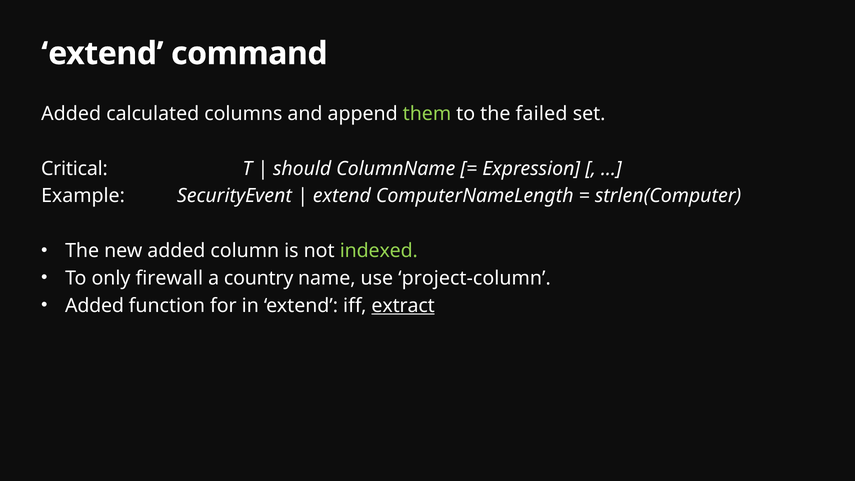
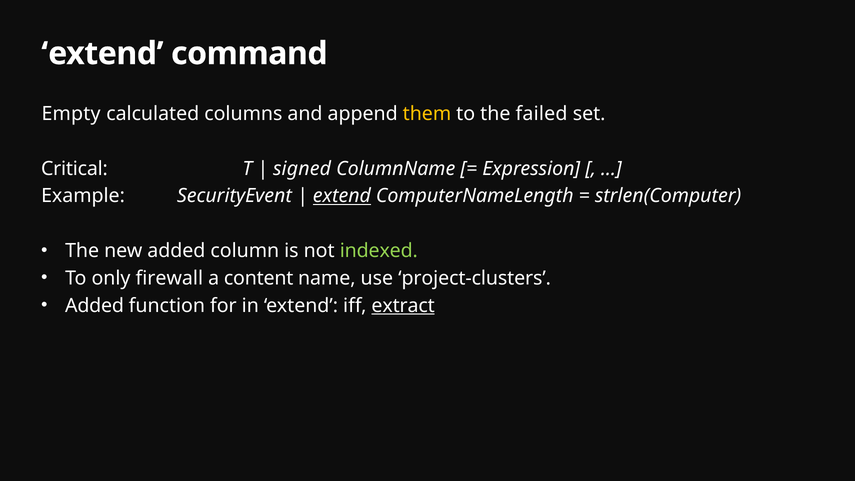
Added at (71, 114): Added -> Empty
them colour: light green -> yellow
should: should -> signed
extend at (342, 196) underline: none -> present
country: country -> content
project-column: project-column -> project-clusters
